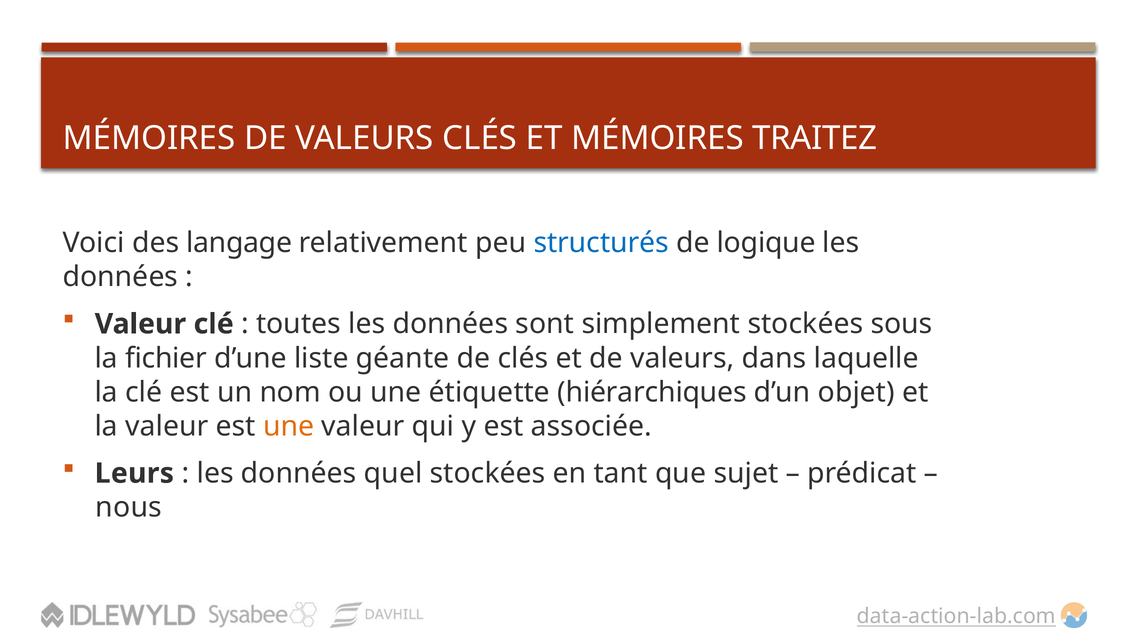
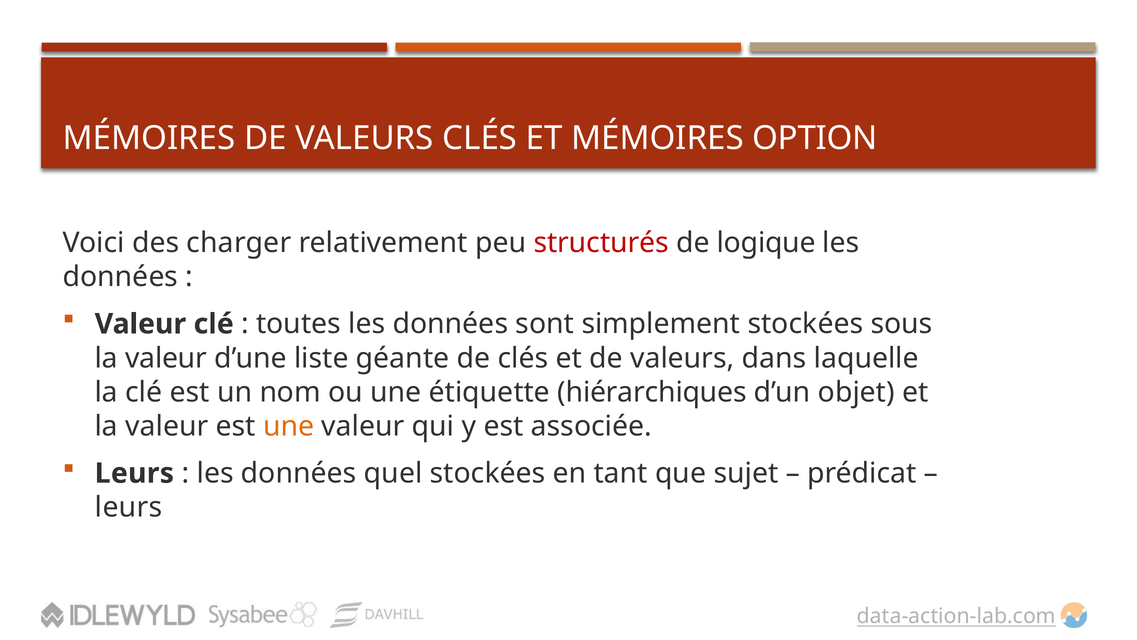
TRAITEZ: TRAITEZ -> OPTION
langage: langage -> charger
structurés colour: blue -> red
fichier at (166, 358): fichier -> valeur
nous at (129, 507): nous -> leurs
